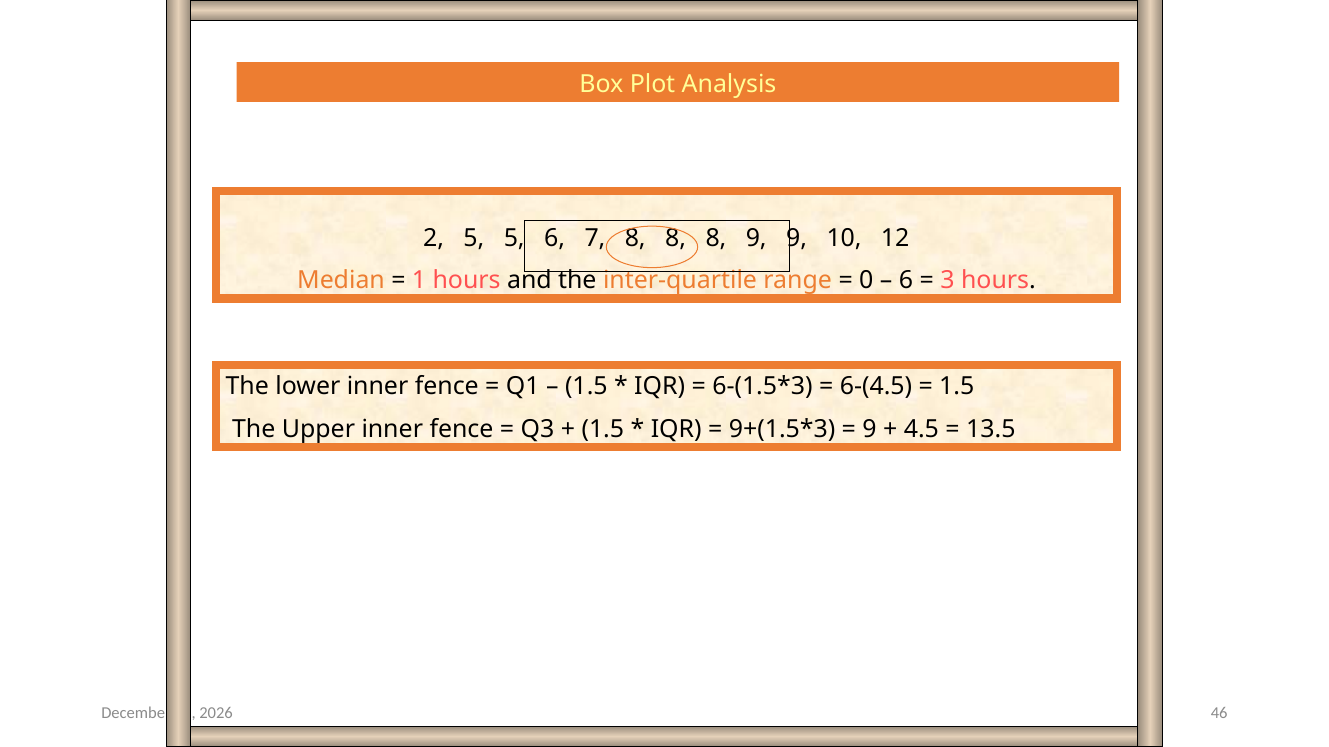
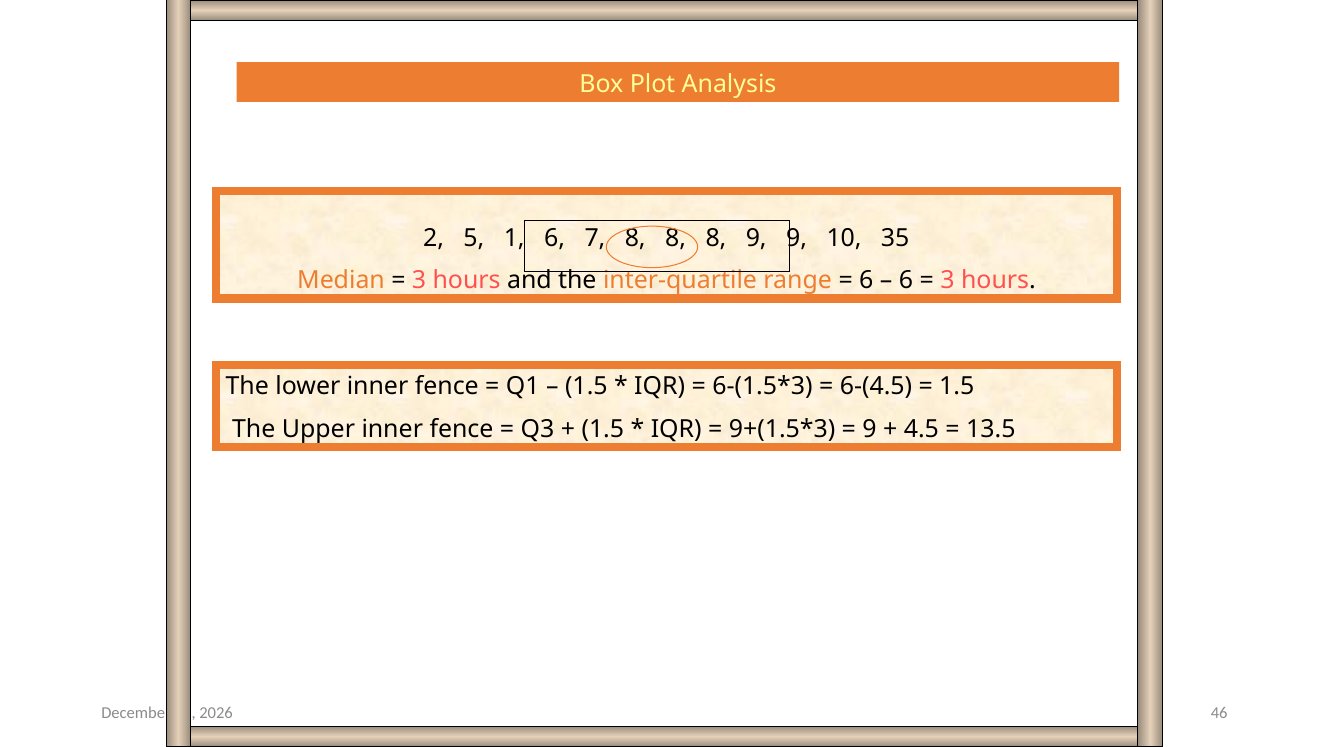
5 5: 5 -> 1
10 12: 12 -> 35
1 at (419, 281): 1 -> 3
0 at (866, 281): 0 -> 6
